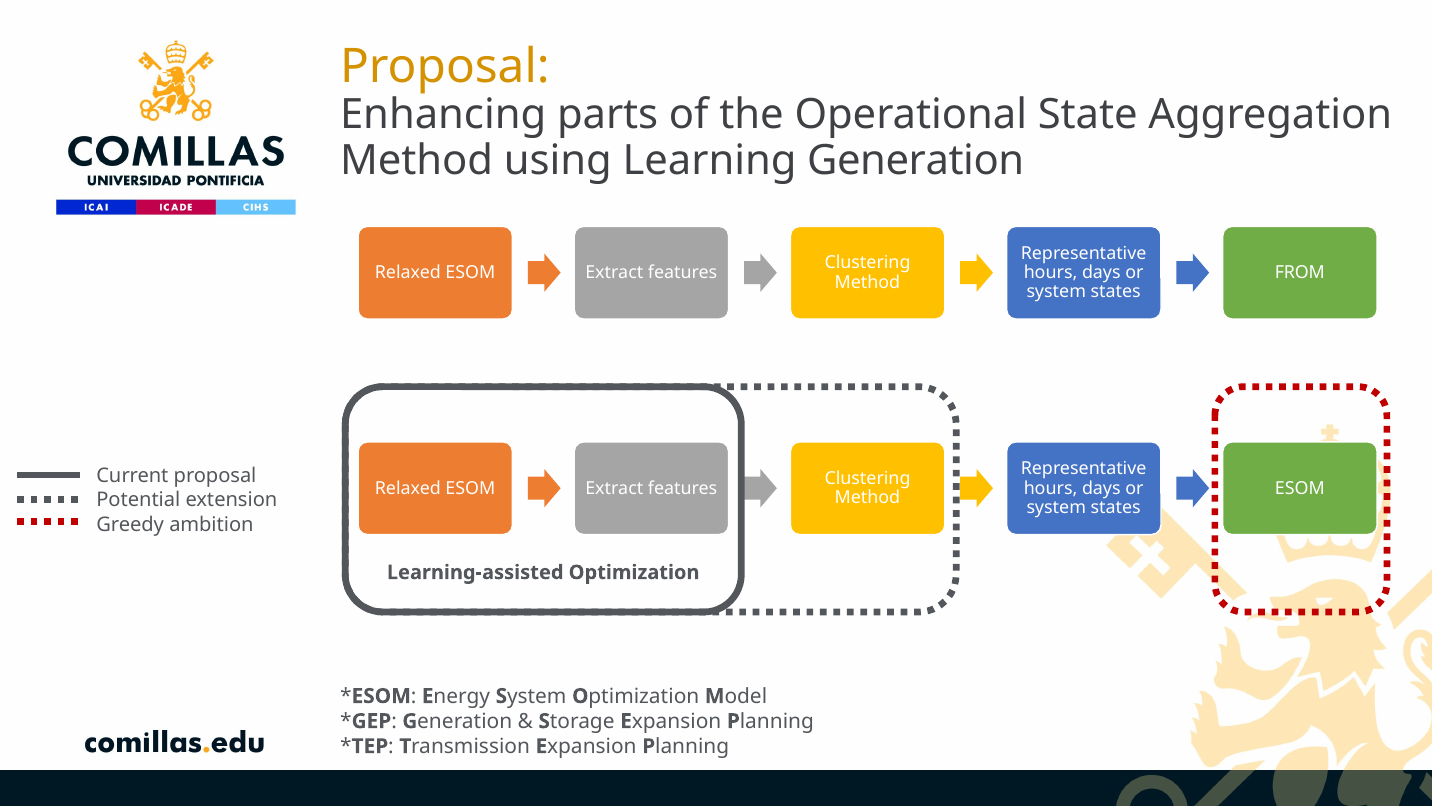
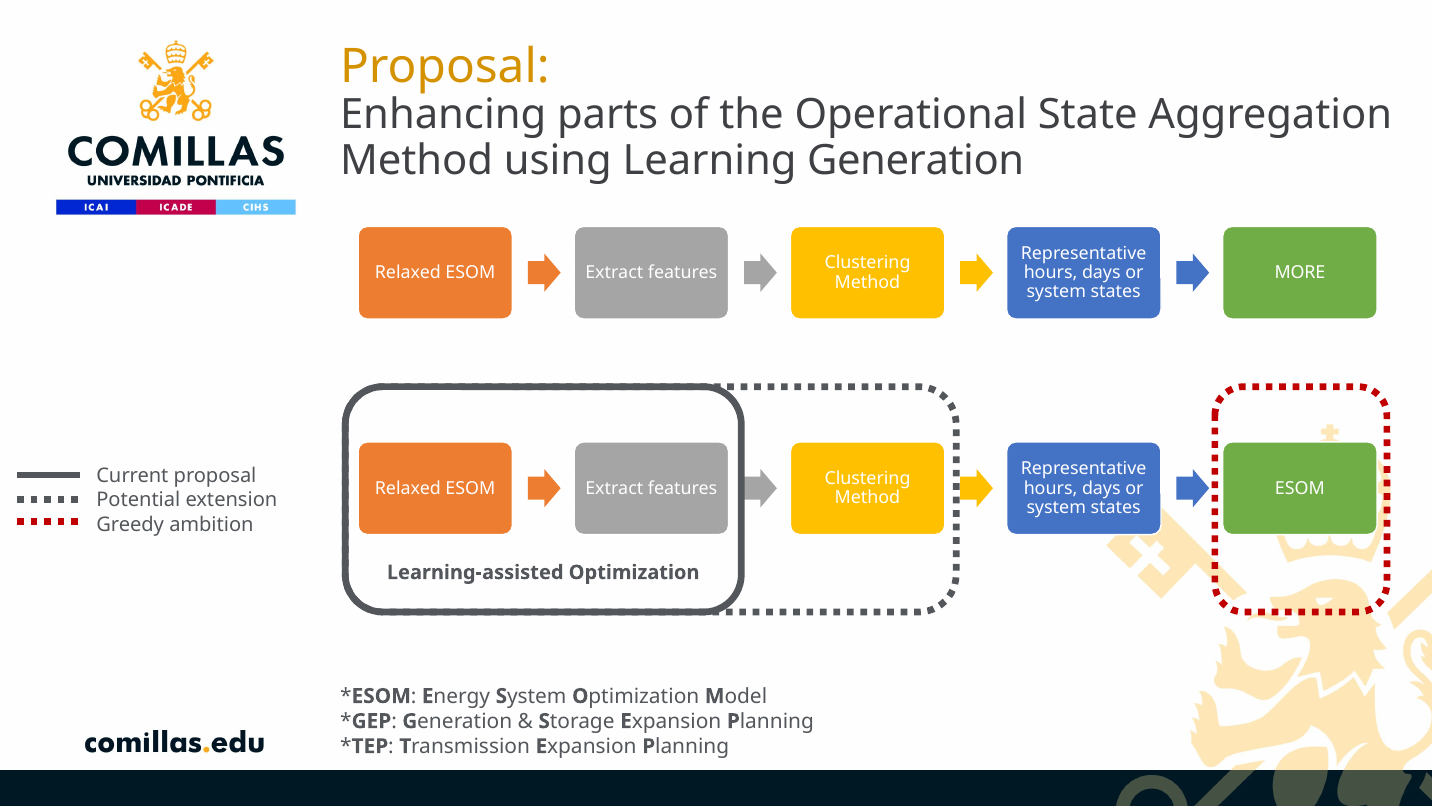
FROM: FROM -> MORE
